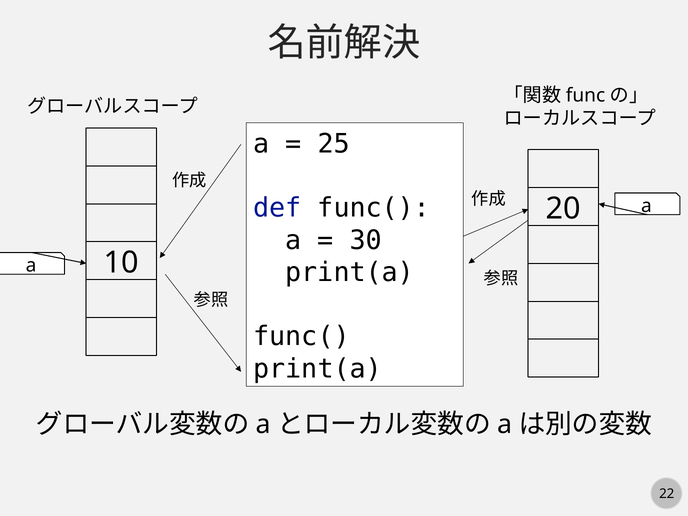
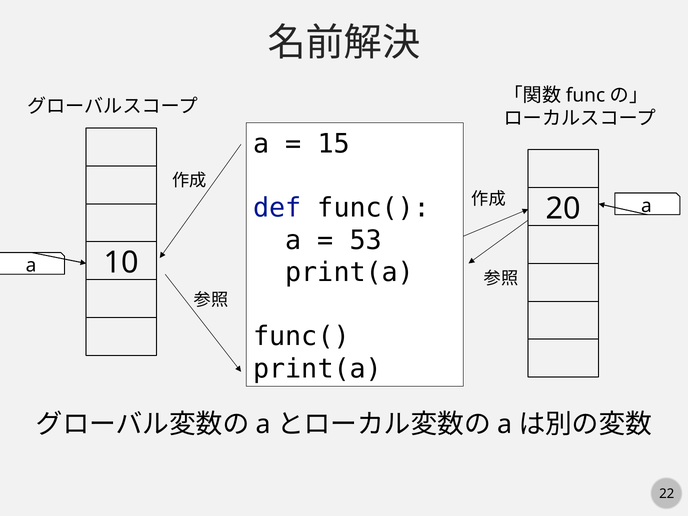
25: 25 -> 15
30: 30 -> 53
